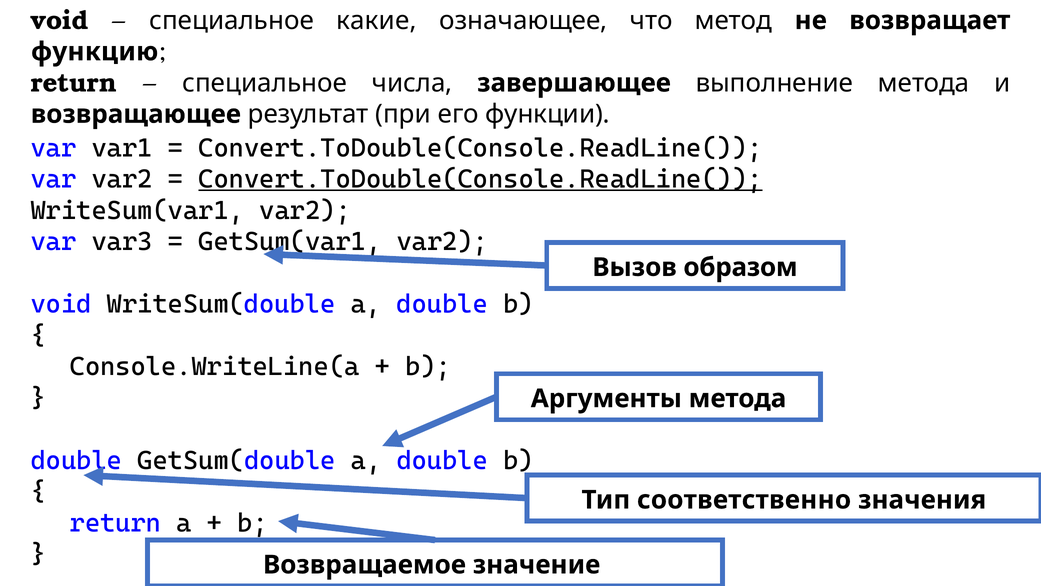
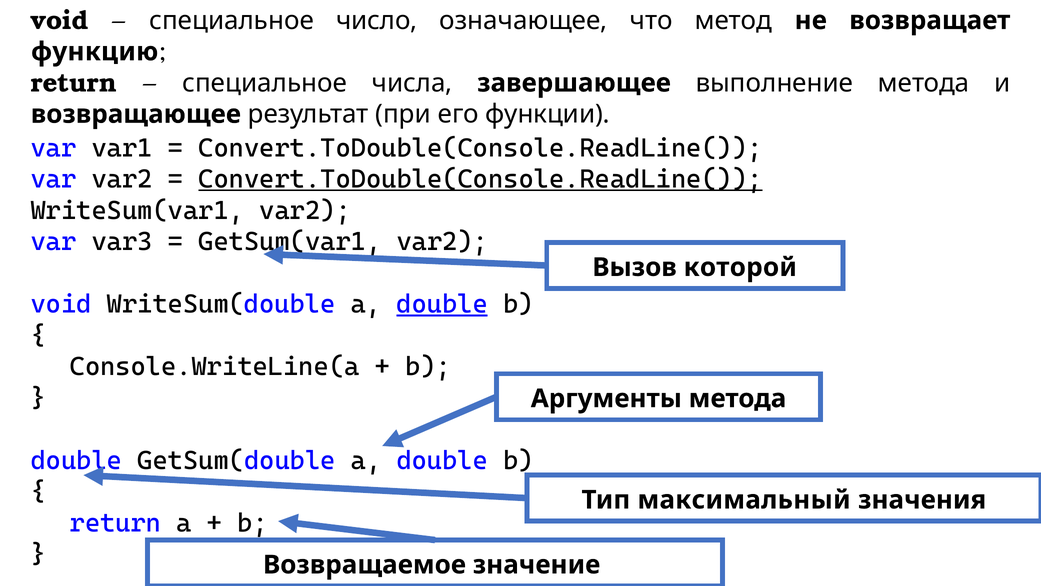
какие: какие -> число
образом: образом -> которой
double at (442, 304) underline: none -> present
соответственно: соответственно -> максимальный
